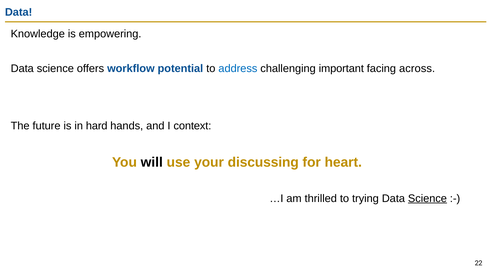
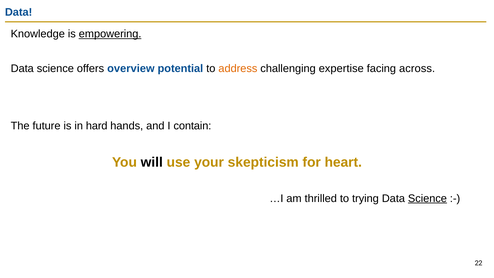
empowering underline: none -> present
workflow: workflow -> overview
address colour: blue -> orange
important: important -> expertise
context: context -> contain
discussing: discussing -> skepticism
